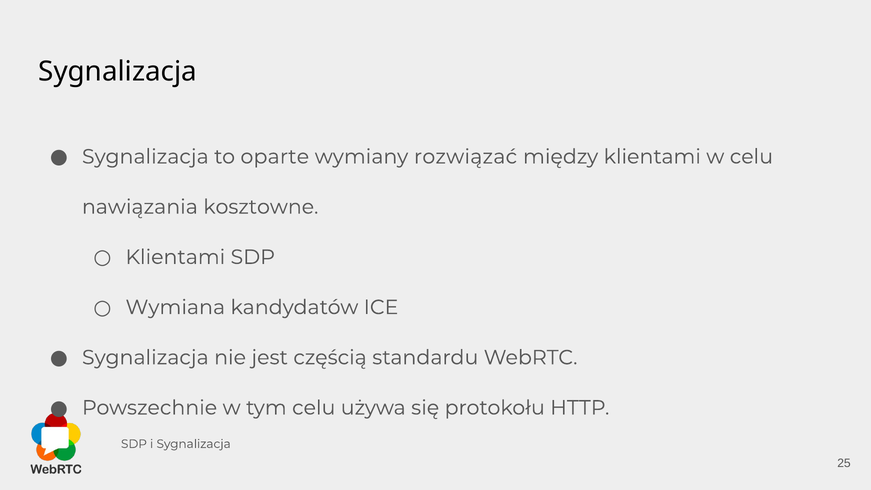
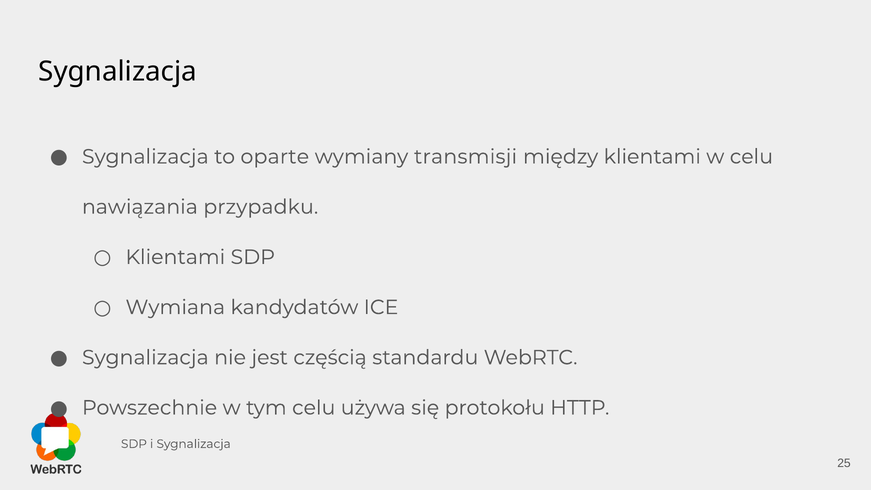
rozwiązać: rozwiązać -> transmisji
kosztowne: kosztowne -> przypadku
